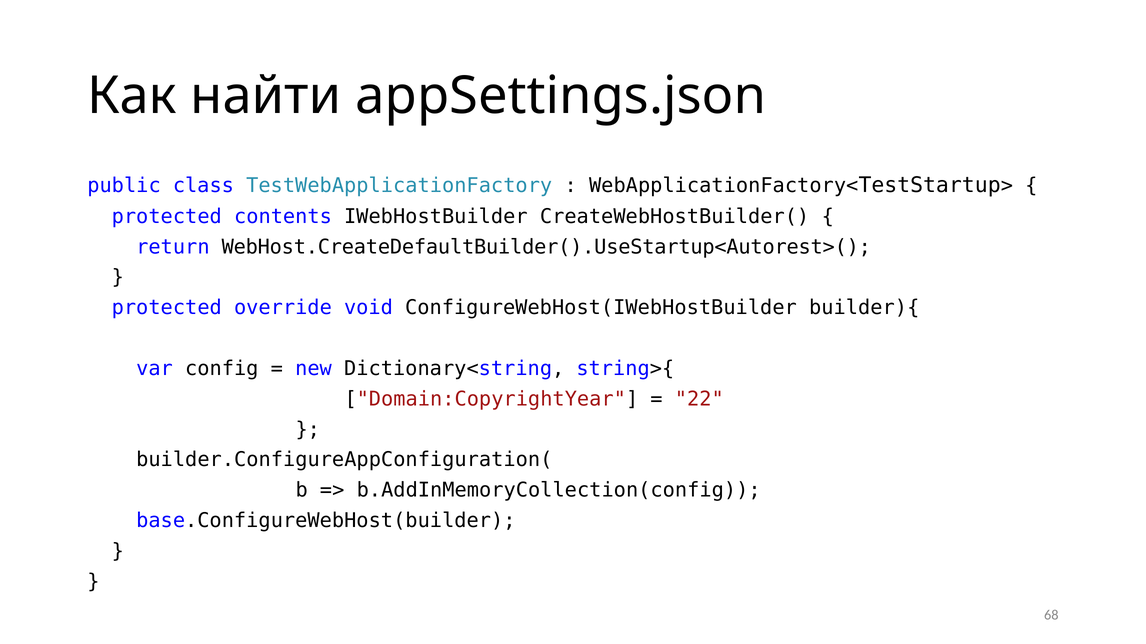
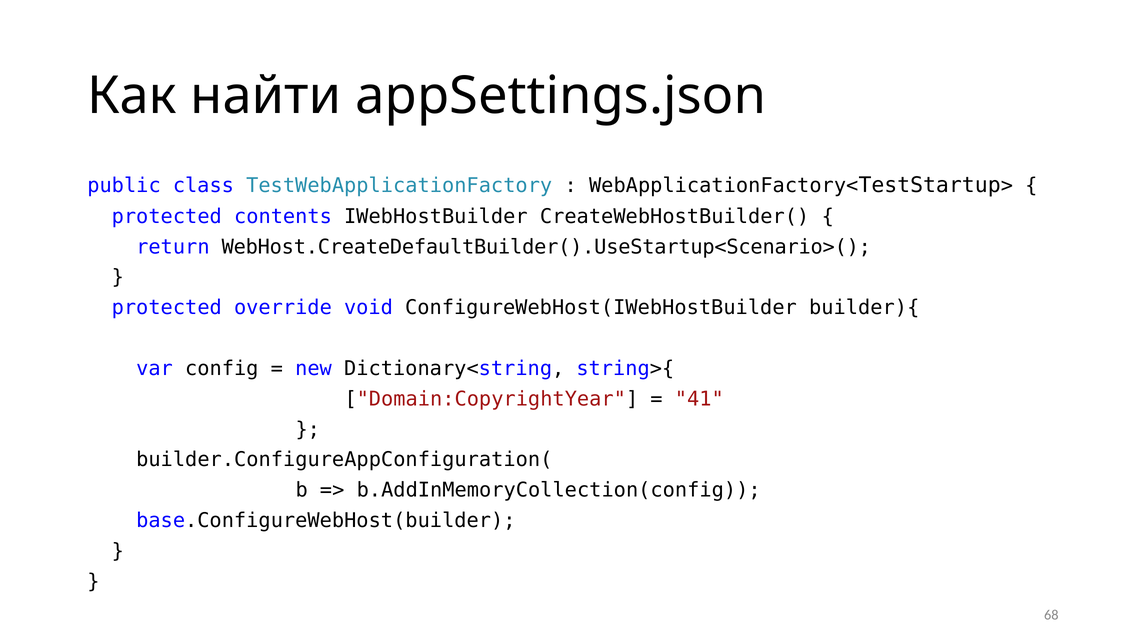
WebHost.CreateDefaultBuilder().UseStartup<Autorest>(: WebHost.CreateDefaultBuilder().UseStartup<Autorest>( -> WebHost.CreateDefaultBuilder().UseStartup<Scenario>(
22: 22 -> 41
